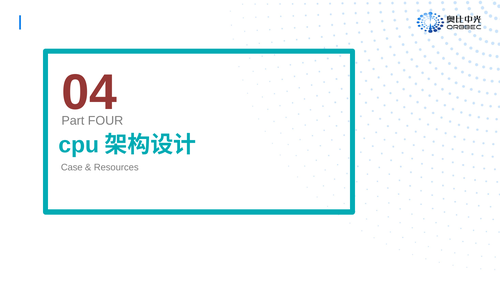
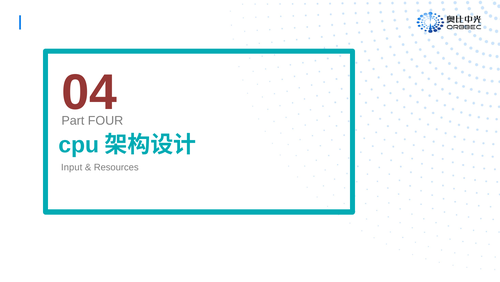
Case: Case -> Input
